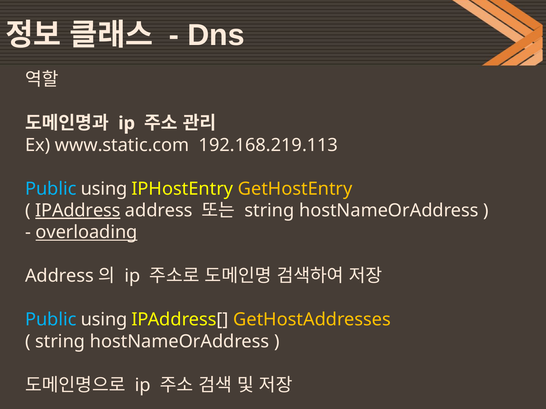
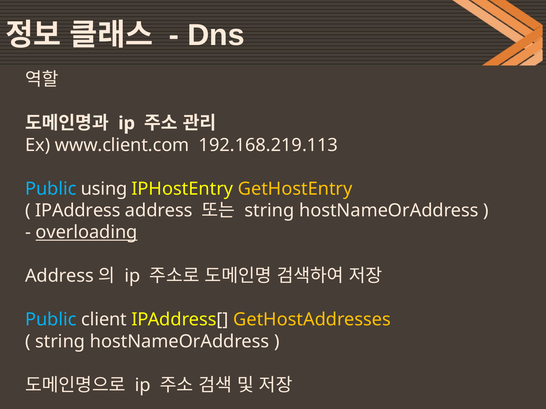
www.static.com: www.static.com -> www.client.com
IPAddress underline: present -> none
using at (104, 320): using -> client
